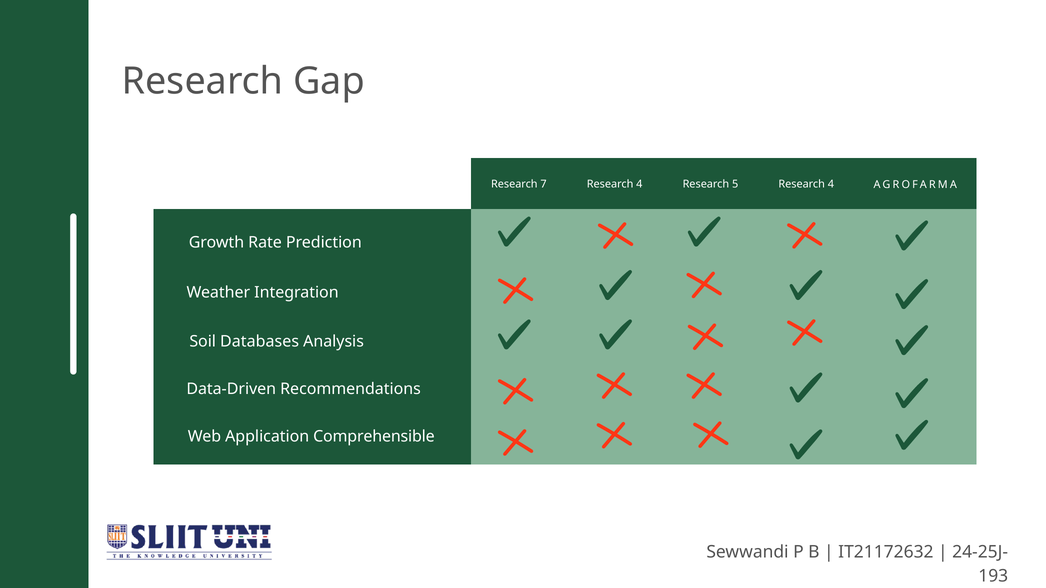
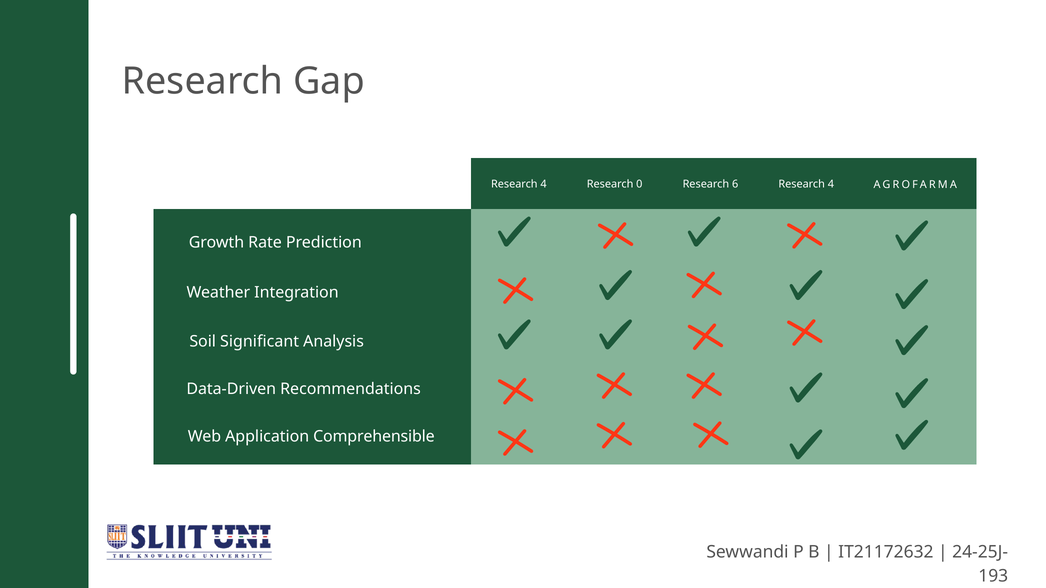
7 at (544, 184): 7 -> 4
4 at (639, 184): 4 -> 0
5: 5 -> 6
Databases: Databases -> Significant
